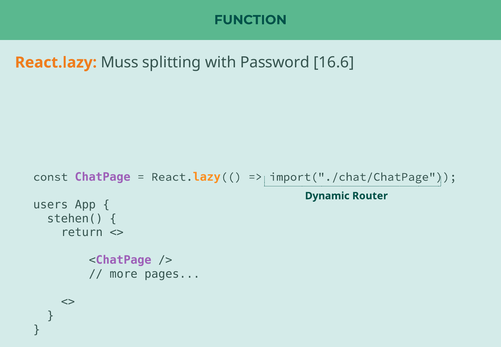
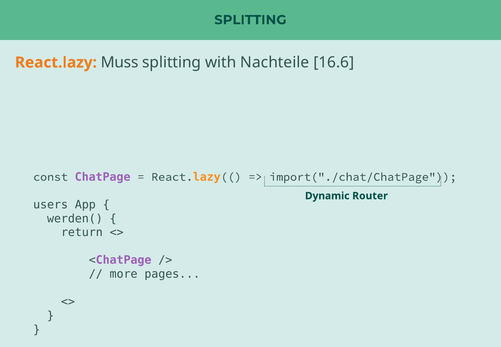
FUNCTION at (250, 20): FUNCTION -> SPLITTING
Password: Password -> Nachteile
stehen(: stehen( -> werden(
